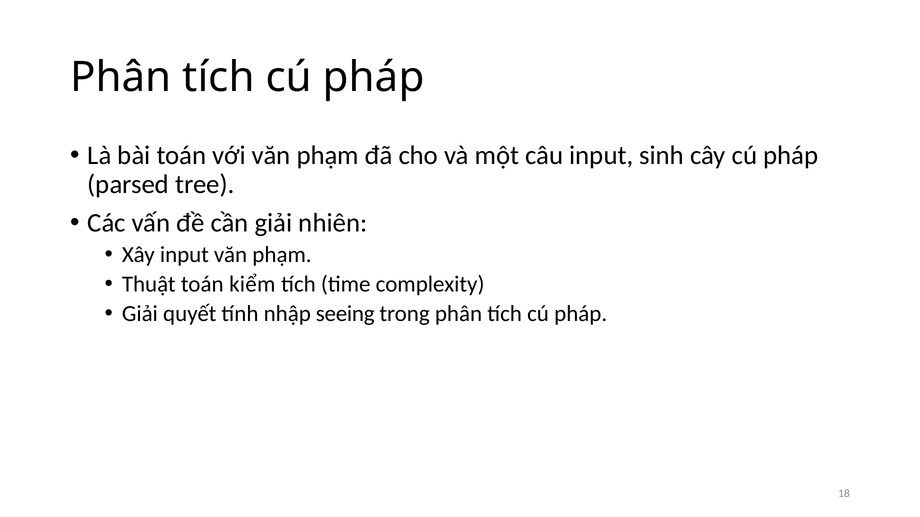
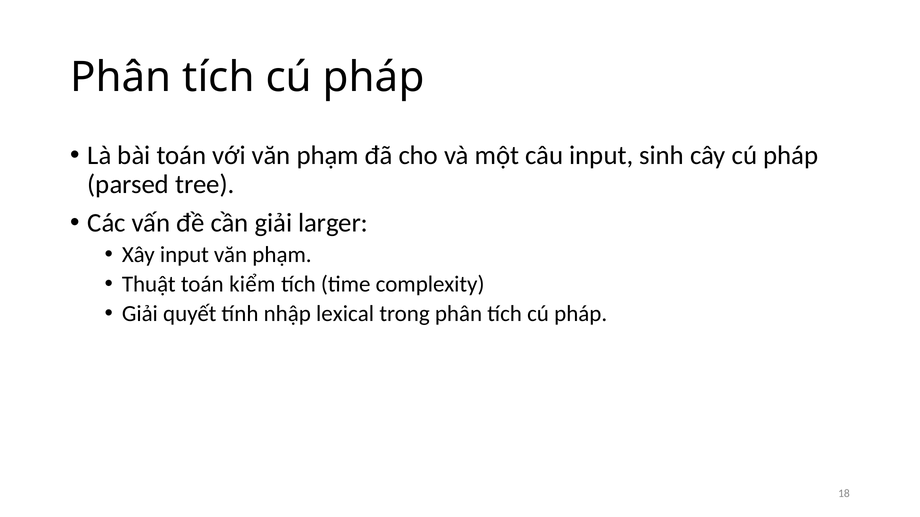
nhiên: nhiên -> larger
seeing: seeing -> lexical
